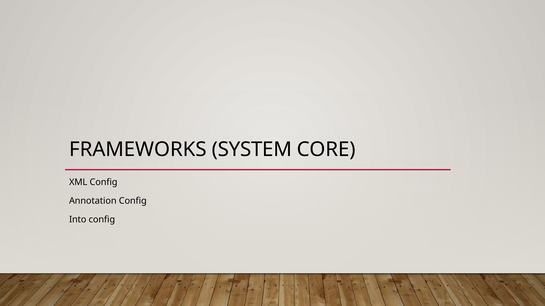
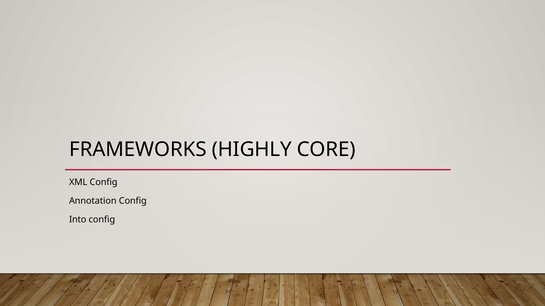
SYSTEM: SYSTEM -> HIGHLY
